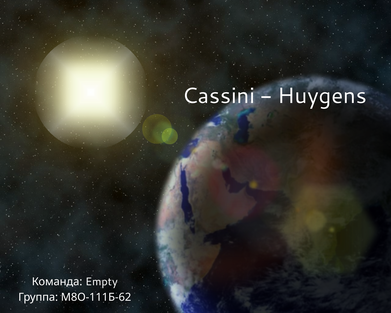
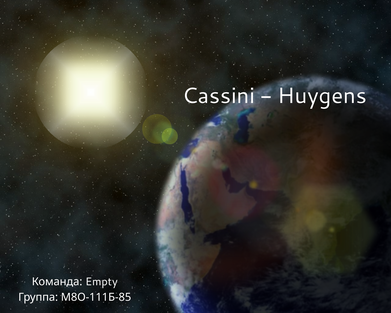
М8О-111Б-62: М8О-111Б-62 -> М8О-111Б-85
